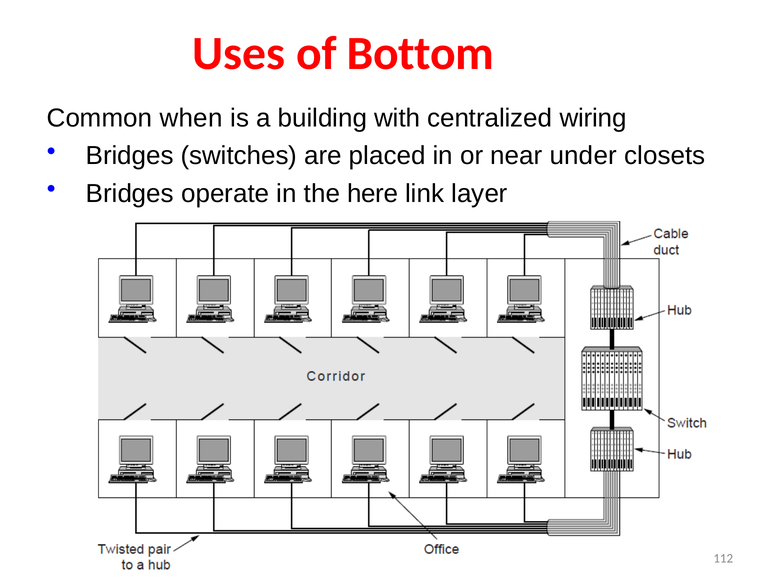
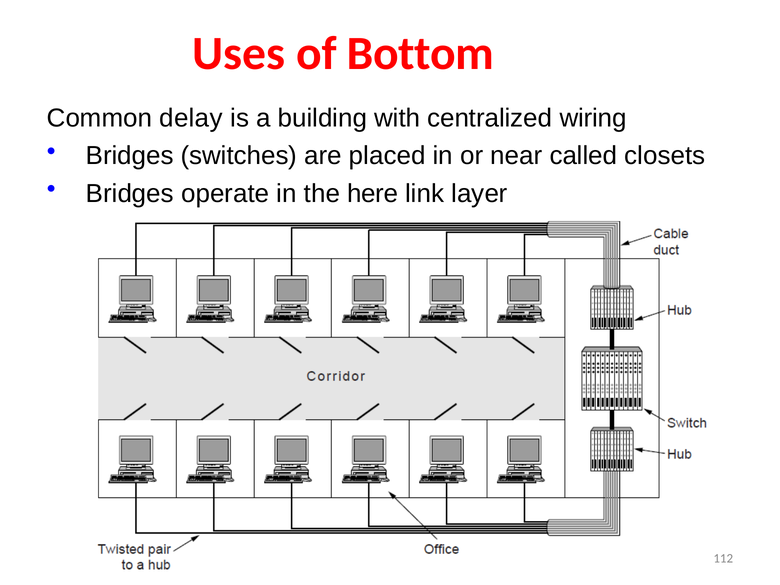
when: when -> delay
under: under -> called
